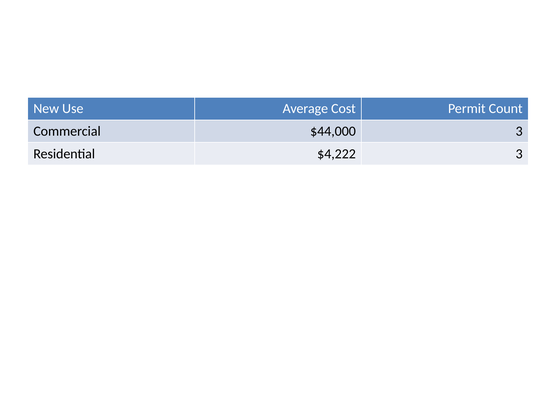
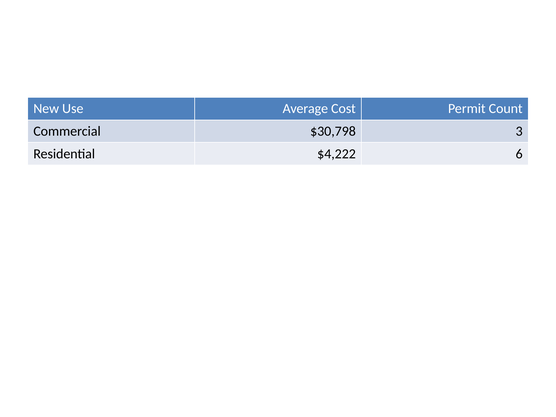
$44,000: $44,000 -> $30,798
$4,222 3: 3 -> 6
